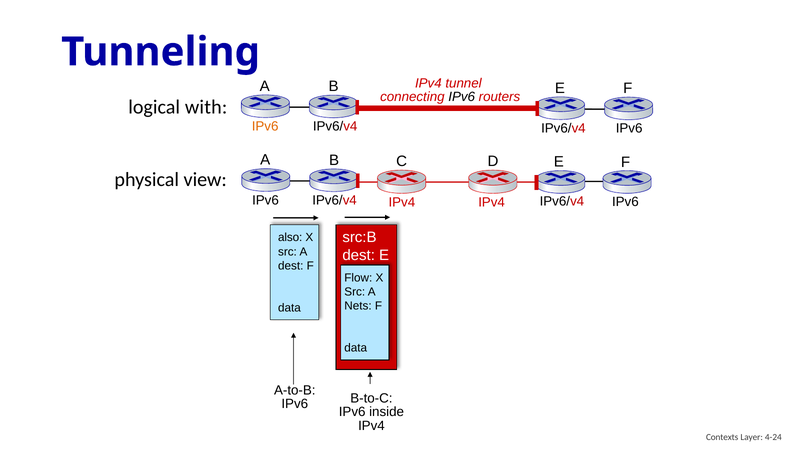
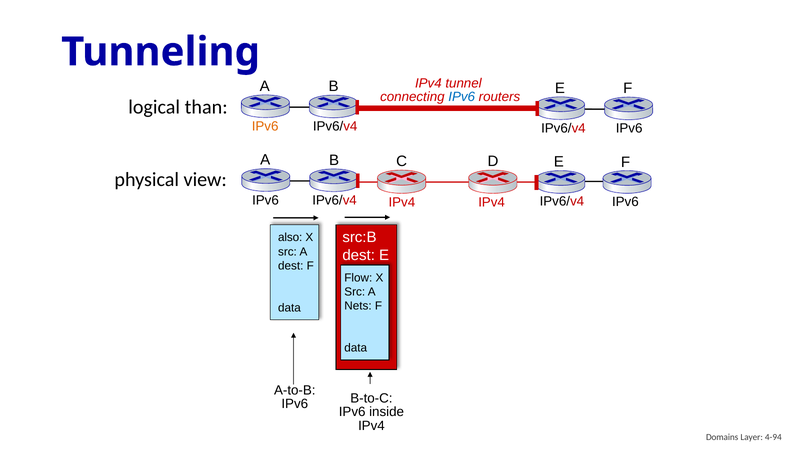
IPv6 at (462, 97) colour: black -> blue
with: with -> than
Contexts: Contexts -> Domains
4-24: 4-24 -> 4-94
